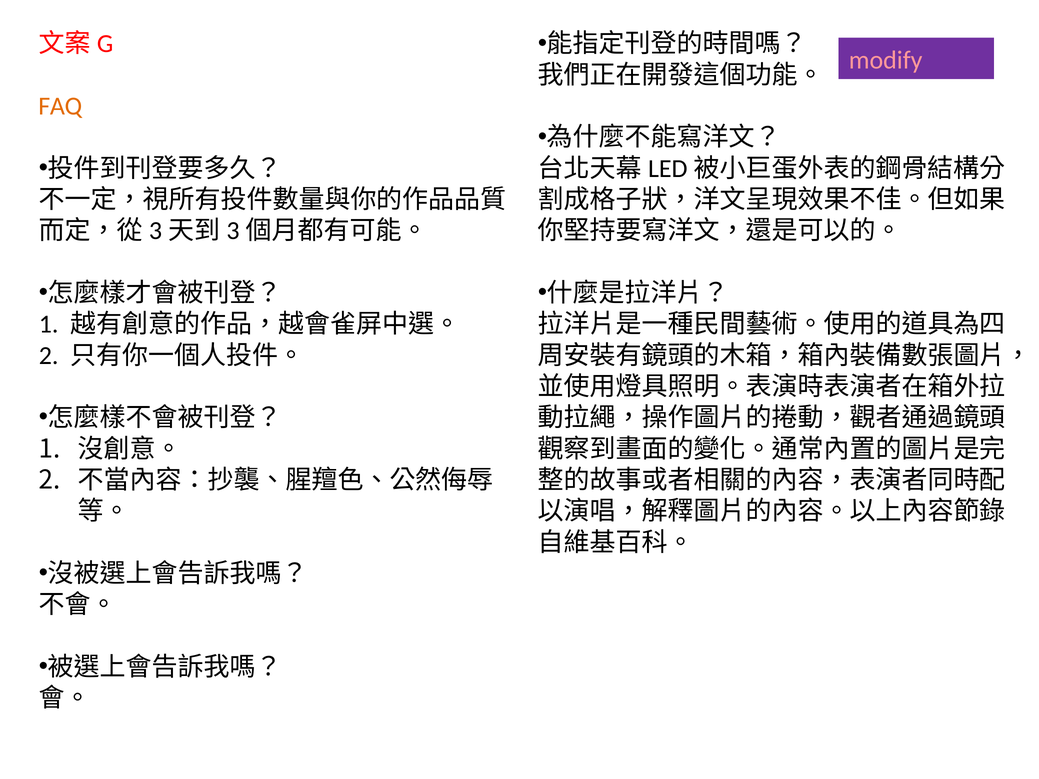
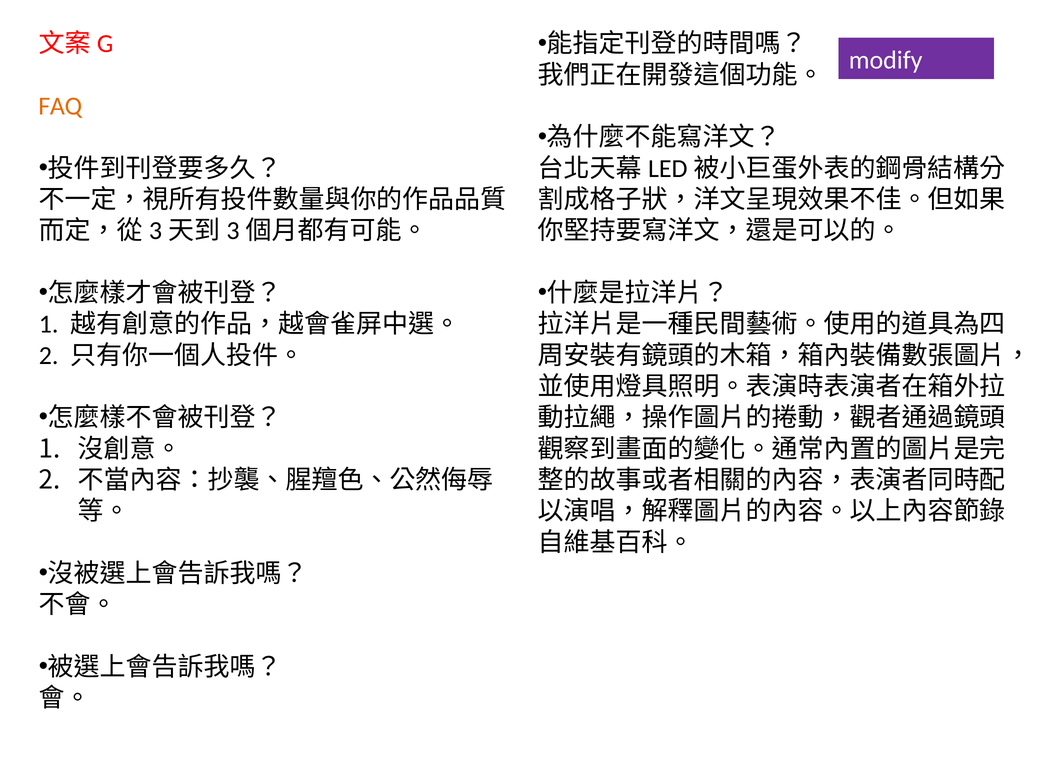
modify colour: pink -> white
